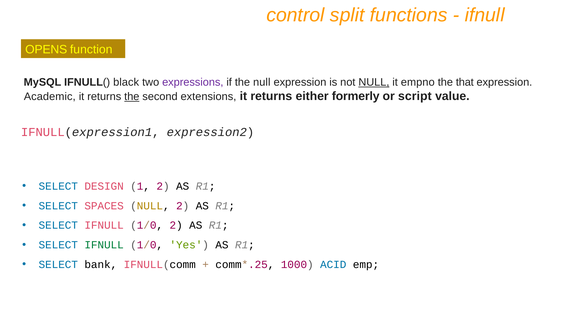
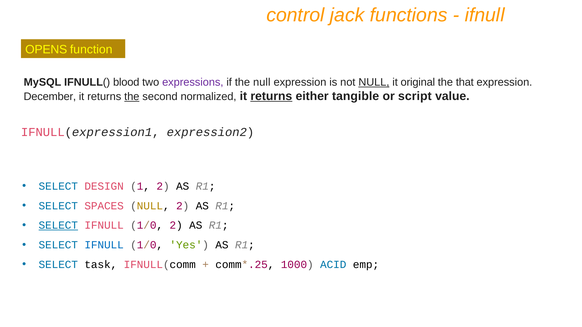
split: split -> jack
black: black -> blood
empno: empno -> original
Academic: Academic -> December
extensions: extensions -> normalized
returns at (271, 96) underline: none -> present
formerly: formerly -> tangible
SELECT at (58, 226) underline: none -> present
IFNULL at (104, 245) colour: green -> blue
bank: bank -> task
